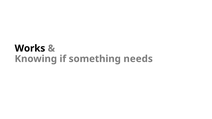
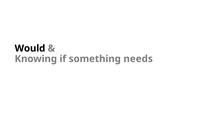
Works: Works -> Would
